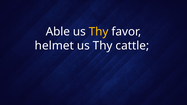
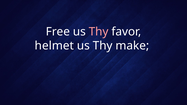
Able: Able -> Free
Thy at (99, 32) colour: yellow -> pink
cattle: cattle -> make
